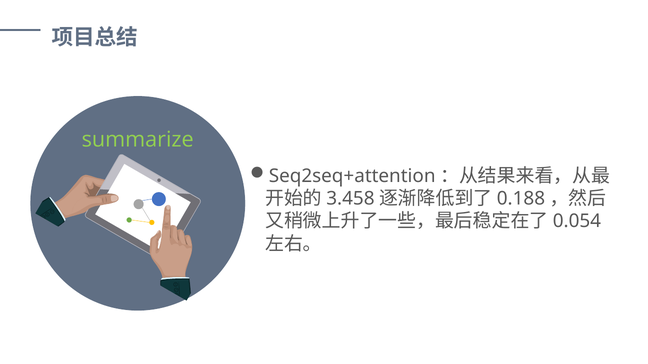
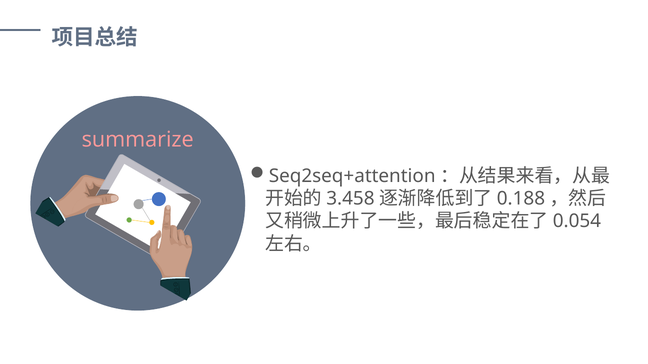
summarize colour: light green -> pink
